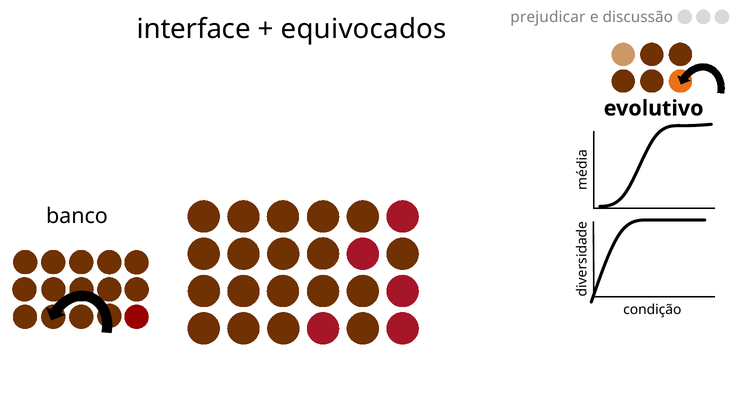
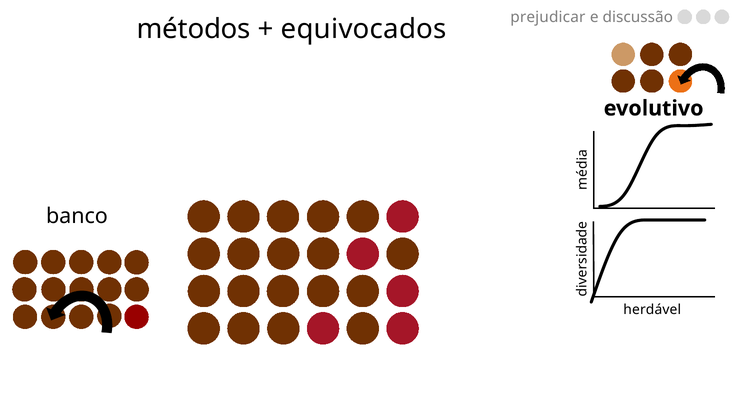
interface: interface -> métodos
condição: condição -> herdável
